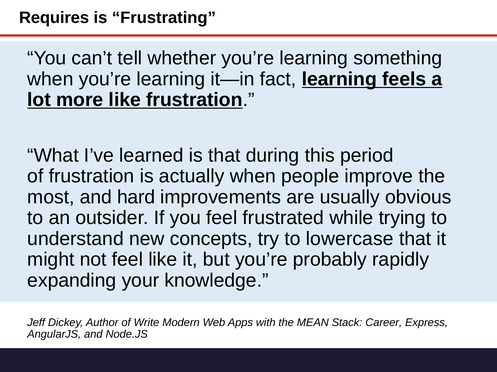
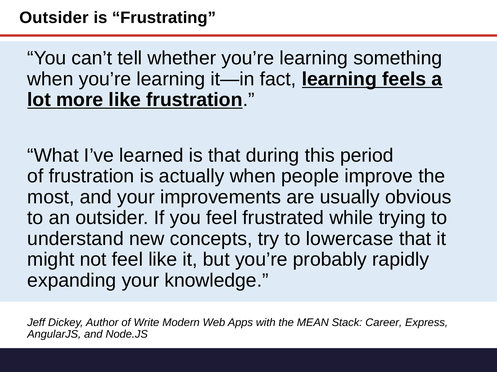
Requires at (54, 18): Requires -> Outsider
and hard: hard -> your
